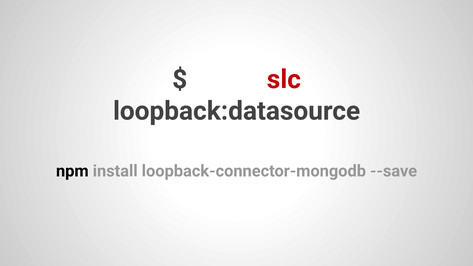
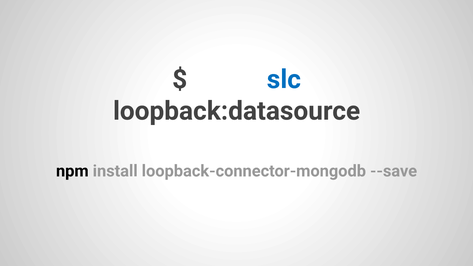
slc colour: red -> blue
